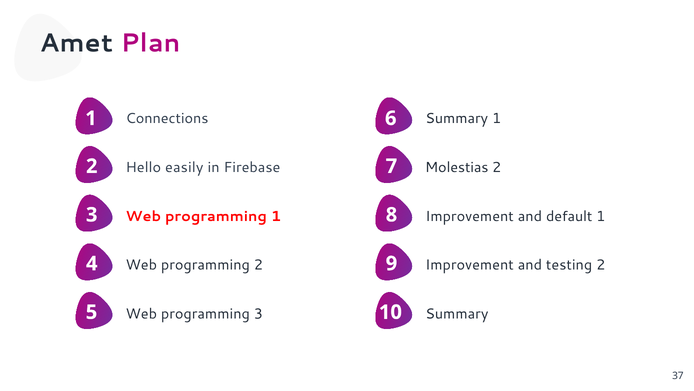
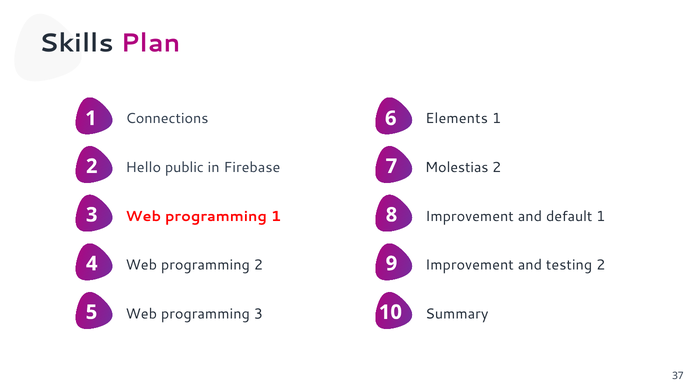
Amet: Amet -> Skills
6 Summary: Summary -> Elements
easily: easily -> public
